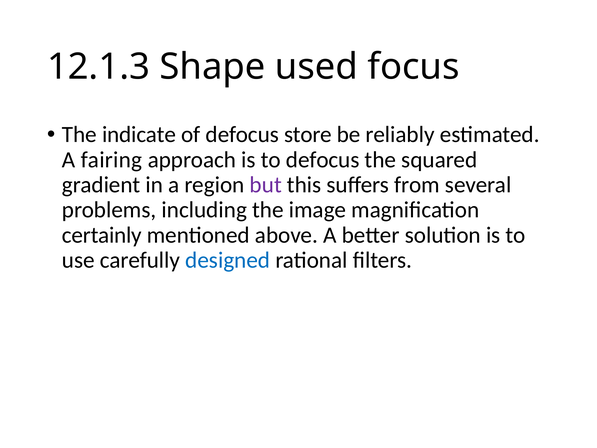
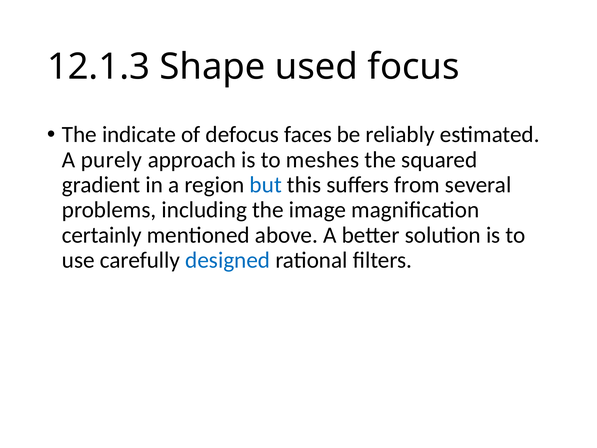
store: store -> faces
fairing: fairing -> purely
to defocus: defocus -> meshes
but colour: purple -> blue
